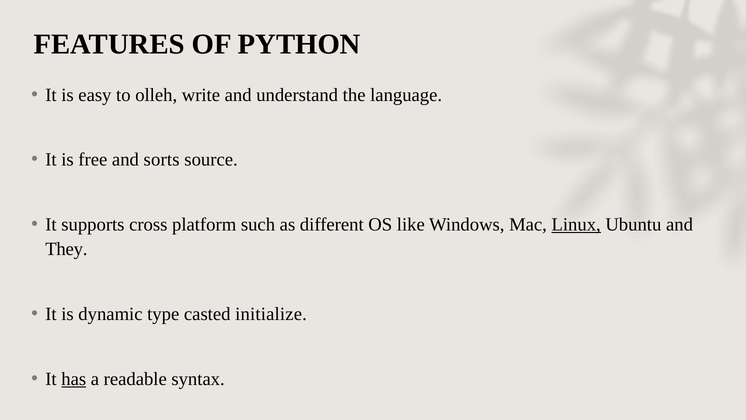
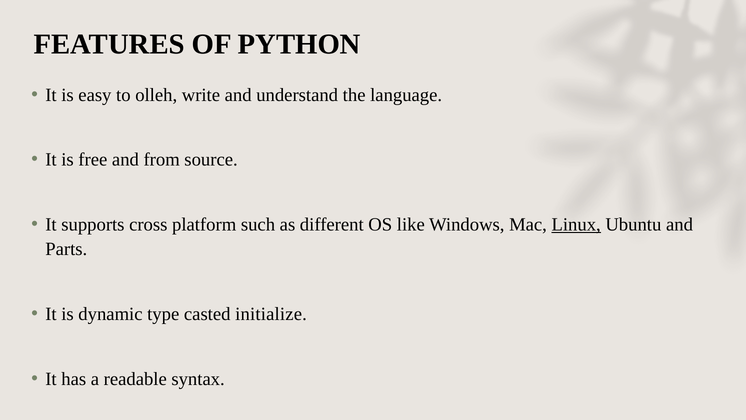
sorts: sorts -> from
They: They -> Parts
has underline: present -> none
